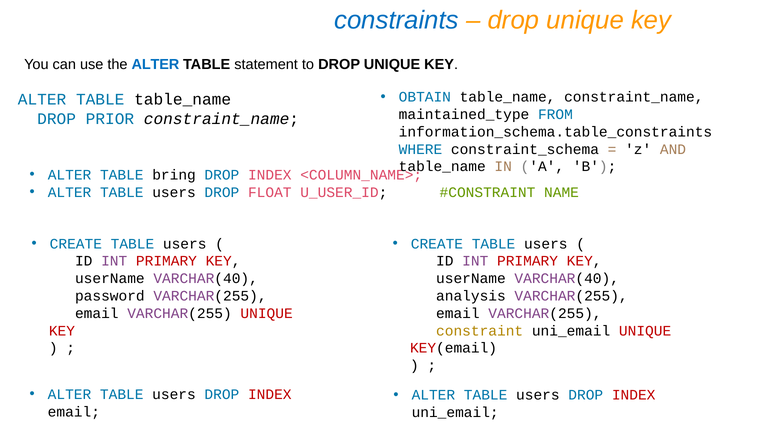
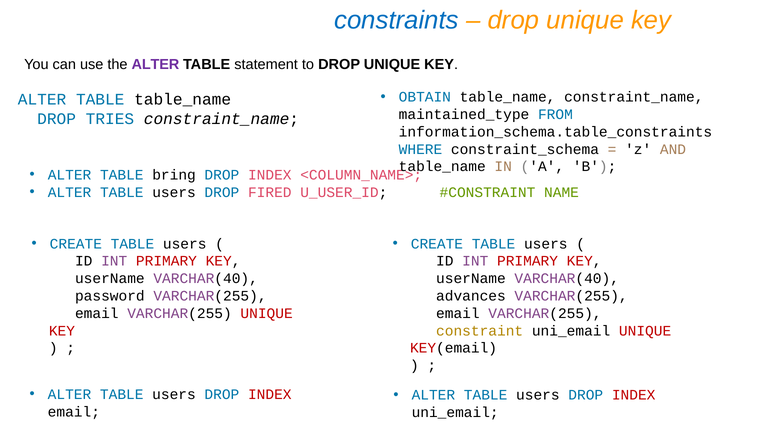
ALTER at (155, 64) colour: blue -> purple
PRIOR: PRIOR -> TRIES
FLOAT: FLOAT -> FIRED
analysis: analysis -> advances
